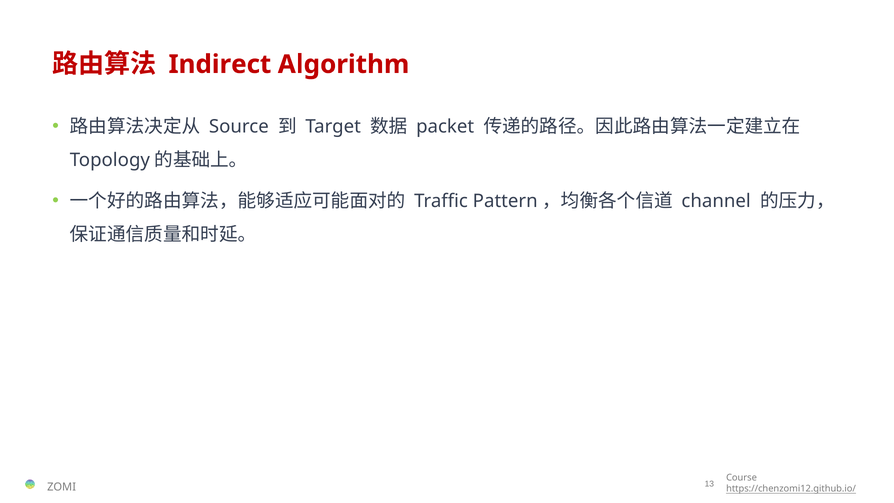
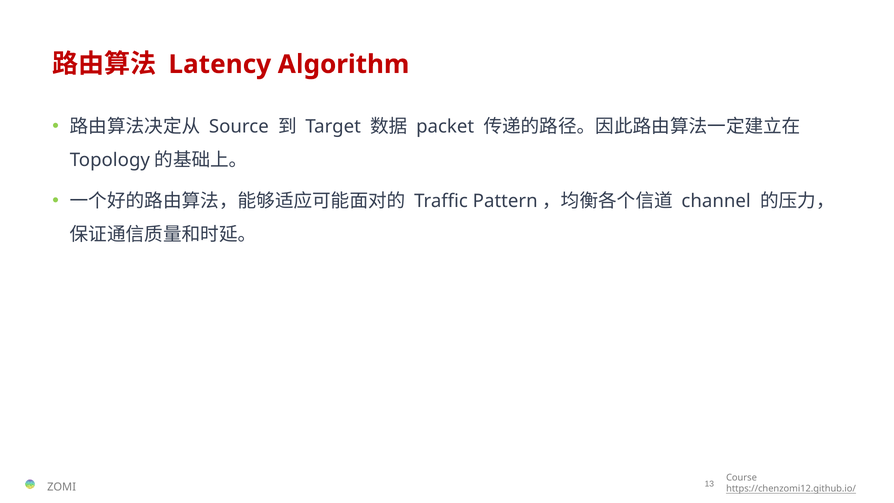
Indirect: Indirect -> Latency
